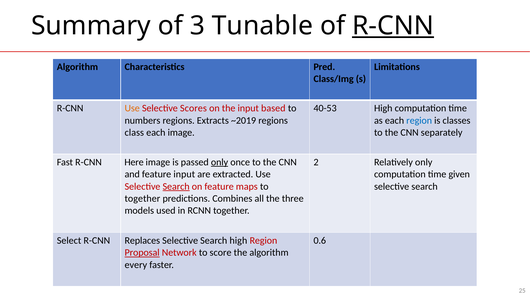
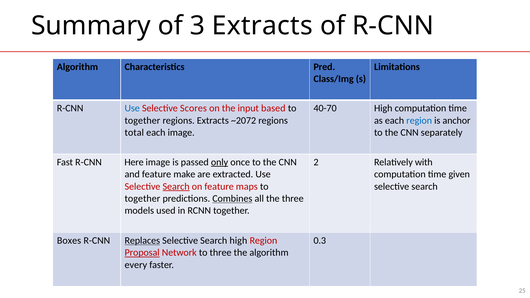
3 Tunable: Tunable -> Extracts
R-CNN at (393, 26) underline: present -> none
Use at (132, 108) colour: orange -> blue
40-53: 40-53 -> 40-70
numbers at (142, 121): numbers -> together
~2019: ~2019 -> ~2072
classes: classes -> anchor
class: class -> total
Relatively only: only -> with
feature input: input -> make
Combines underline: none -> present
Select: Select -> Boxes
Replaces underline: none -> present
0.6: 0.6 -> 0.3
to score: score -> three
